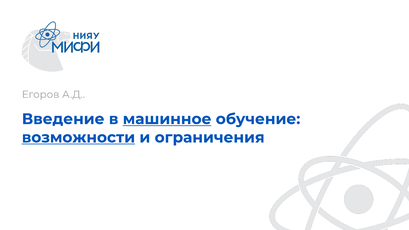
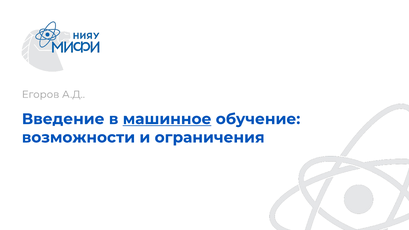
возможности underline: present -> none
